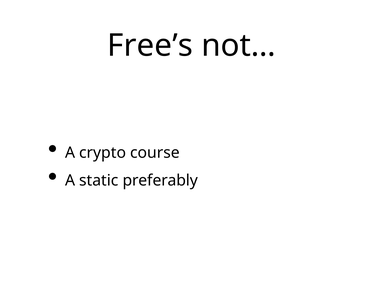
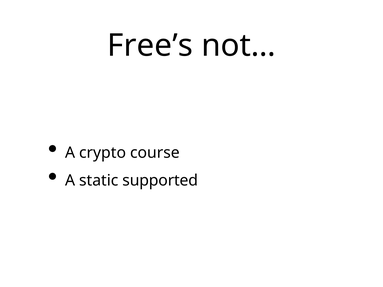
preferably: preferably -> supported
